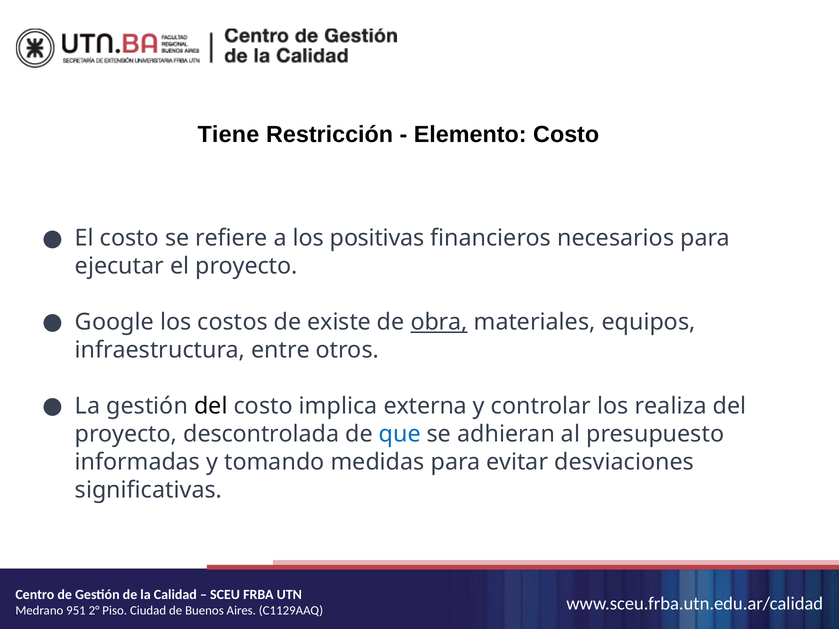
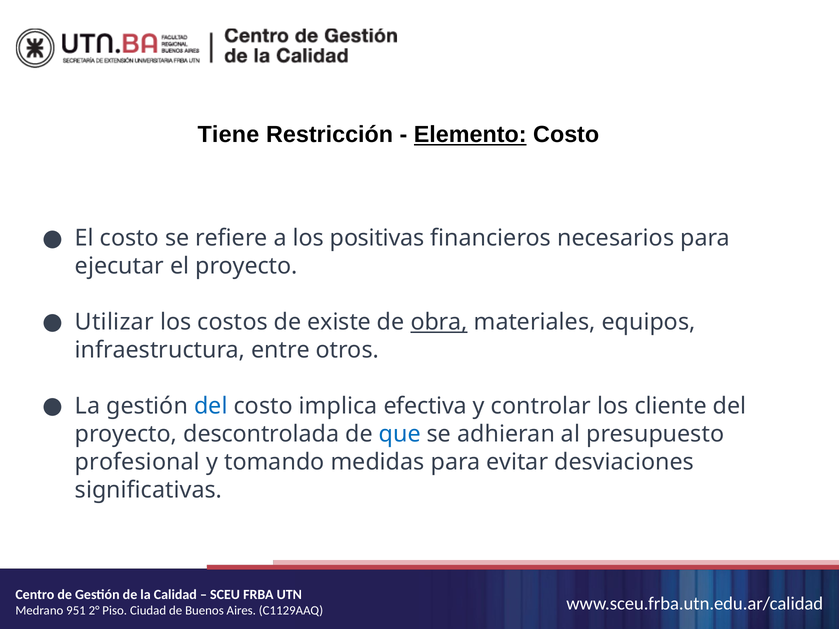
Elemento underline: none -> present
Google: Google -> Utilizar
del at (211, 406) colour: black -> blue
externa: externa -> efectiva
realiza: realiza -> cliente
informadas: informadas -> profesional
